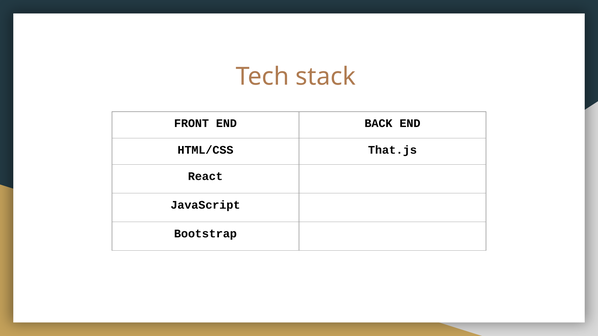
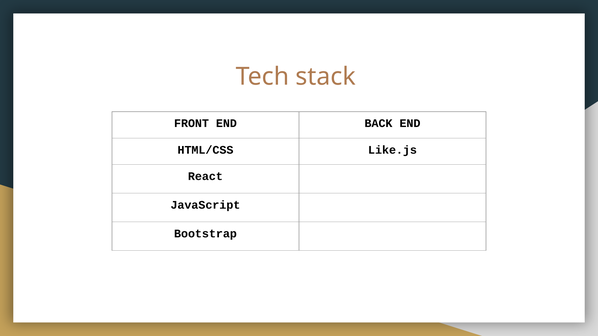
That.js: That.js -> Like.js
